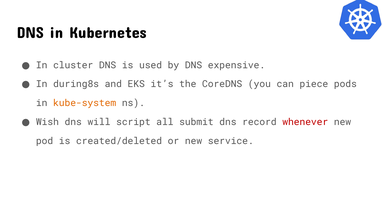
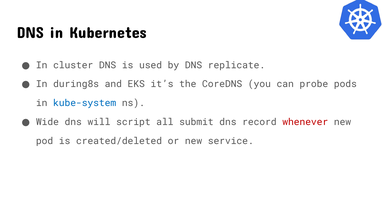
expensive: expensive -> replicate
piece: piece -> probe
kube-system colour: orange -> blue
Wish: Wish -> Wide
